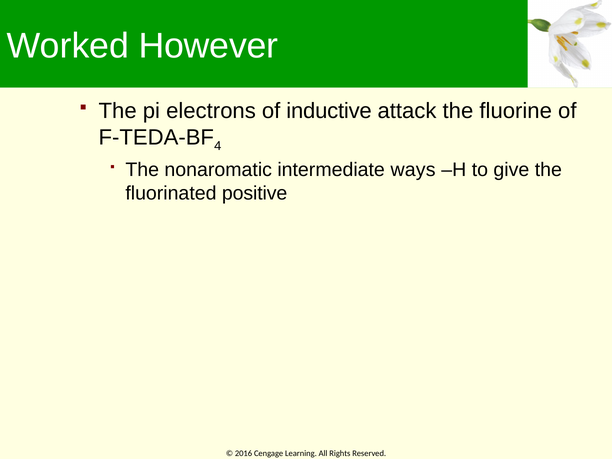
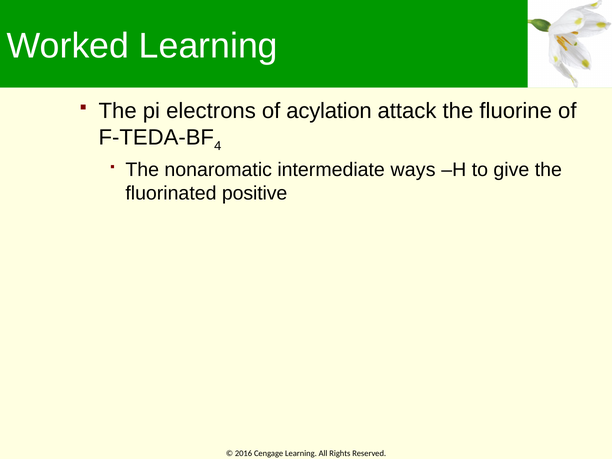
Worked However: However -> Learning
inductive: inductive -> acylation
